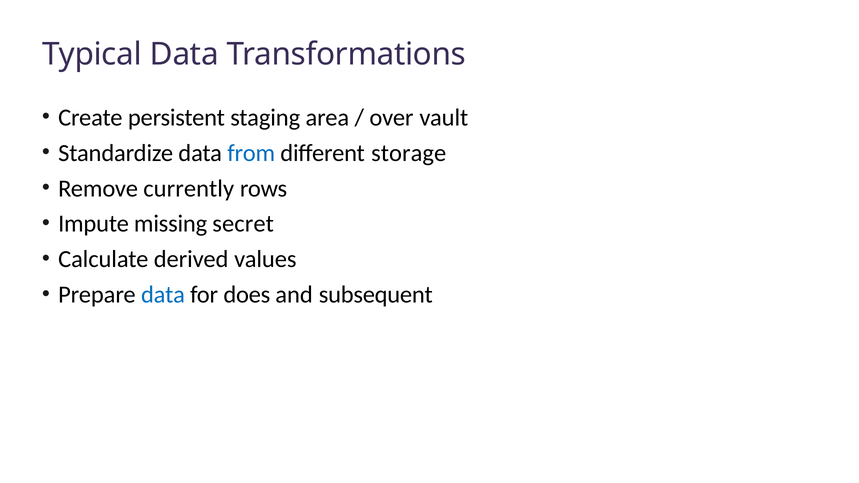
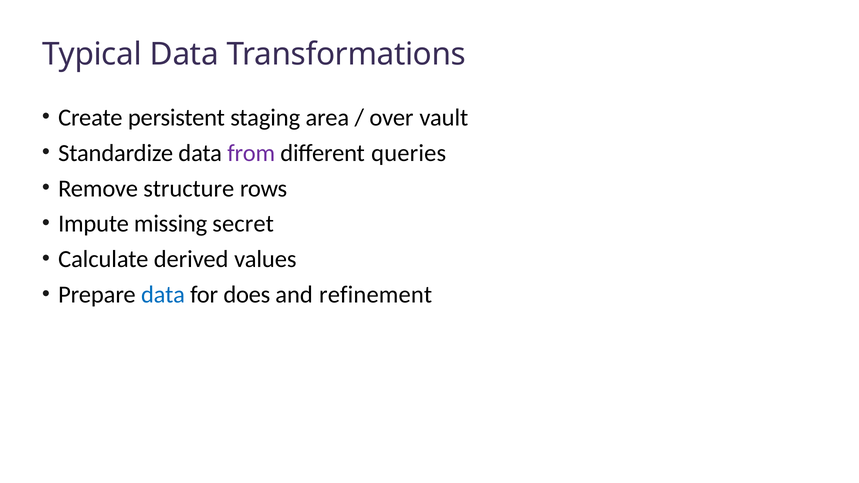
from colour: blue -> purple
storage: storage -> queries
currently: currently -> structure
subsequent: subsequent -> refinement
